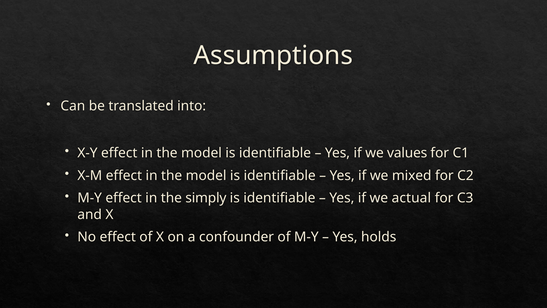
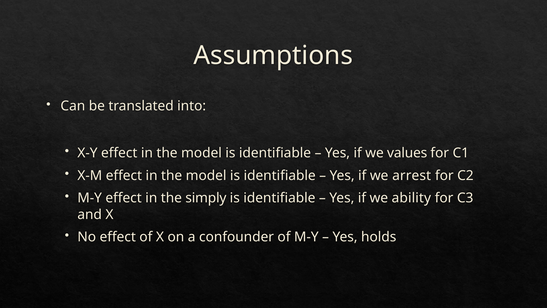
mixed: mixed -> arrest
actual: actual -> ability
